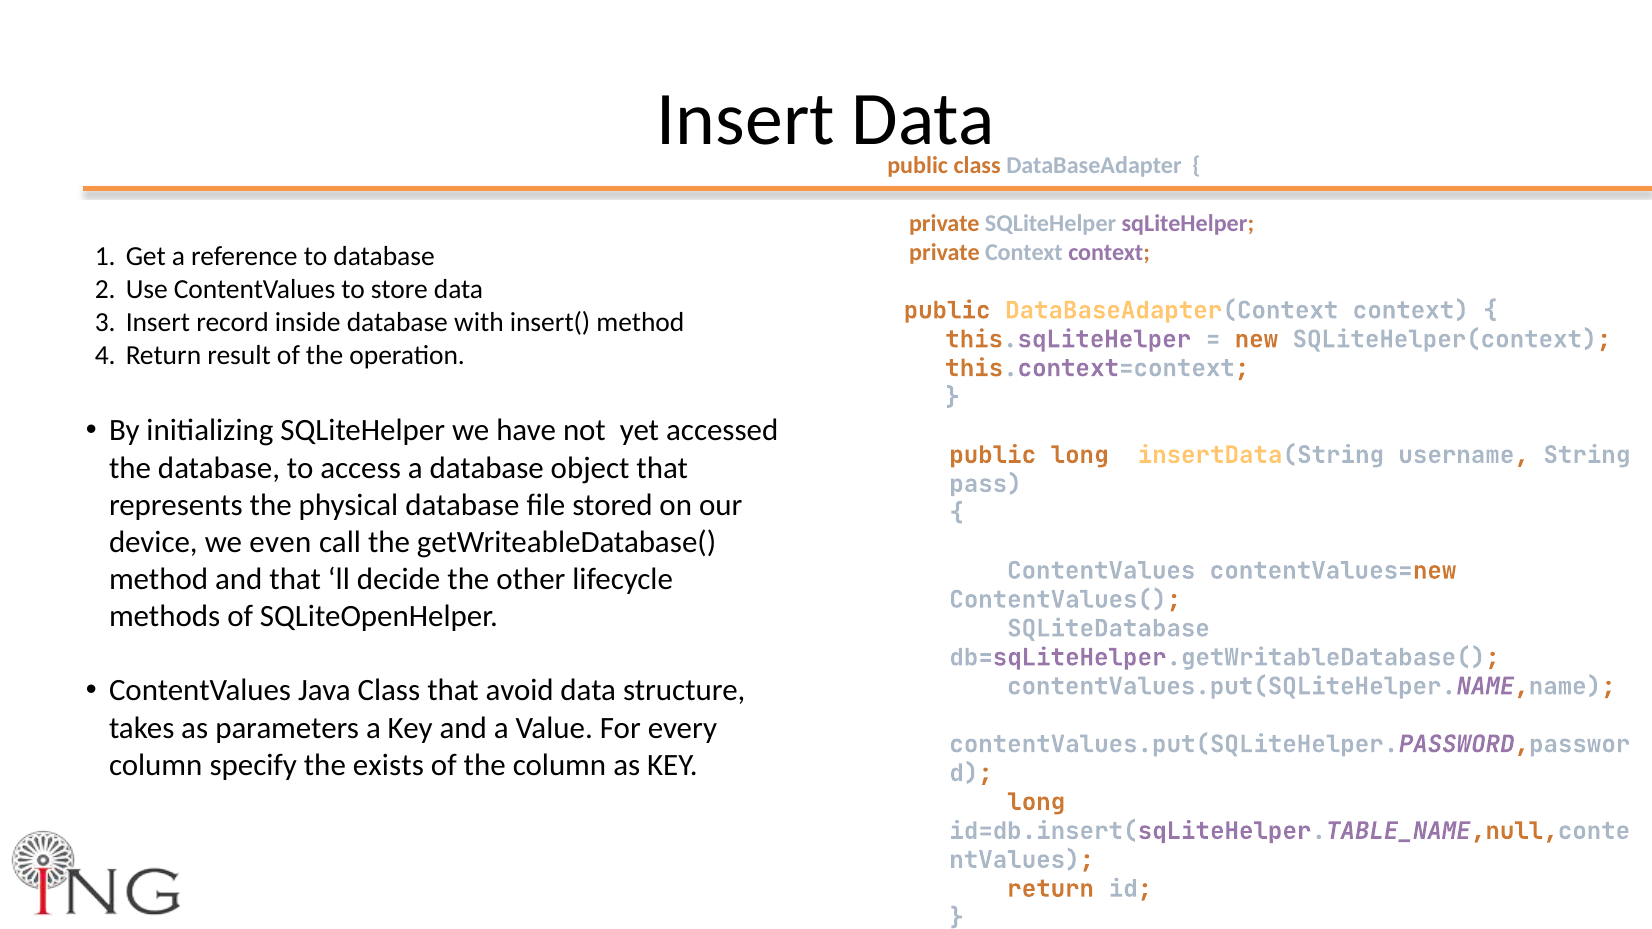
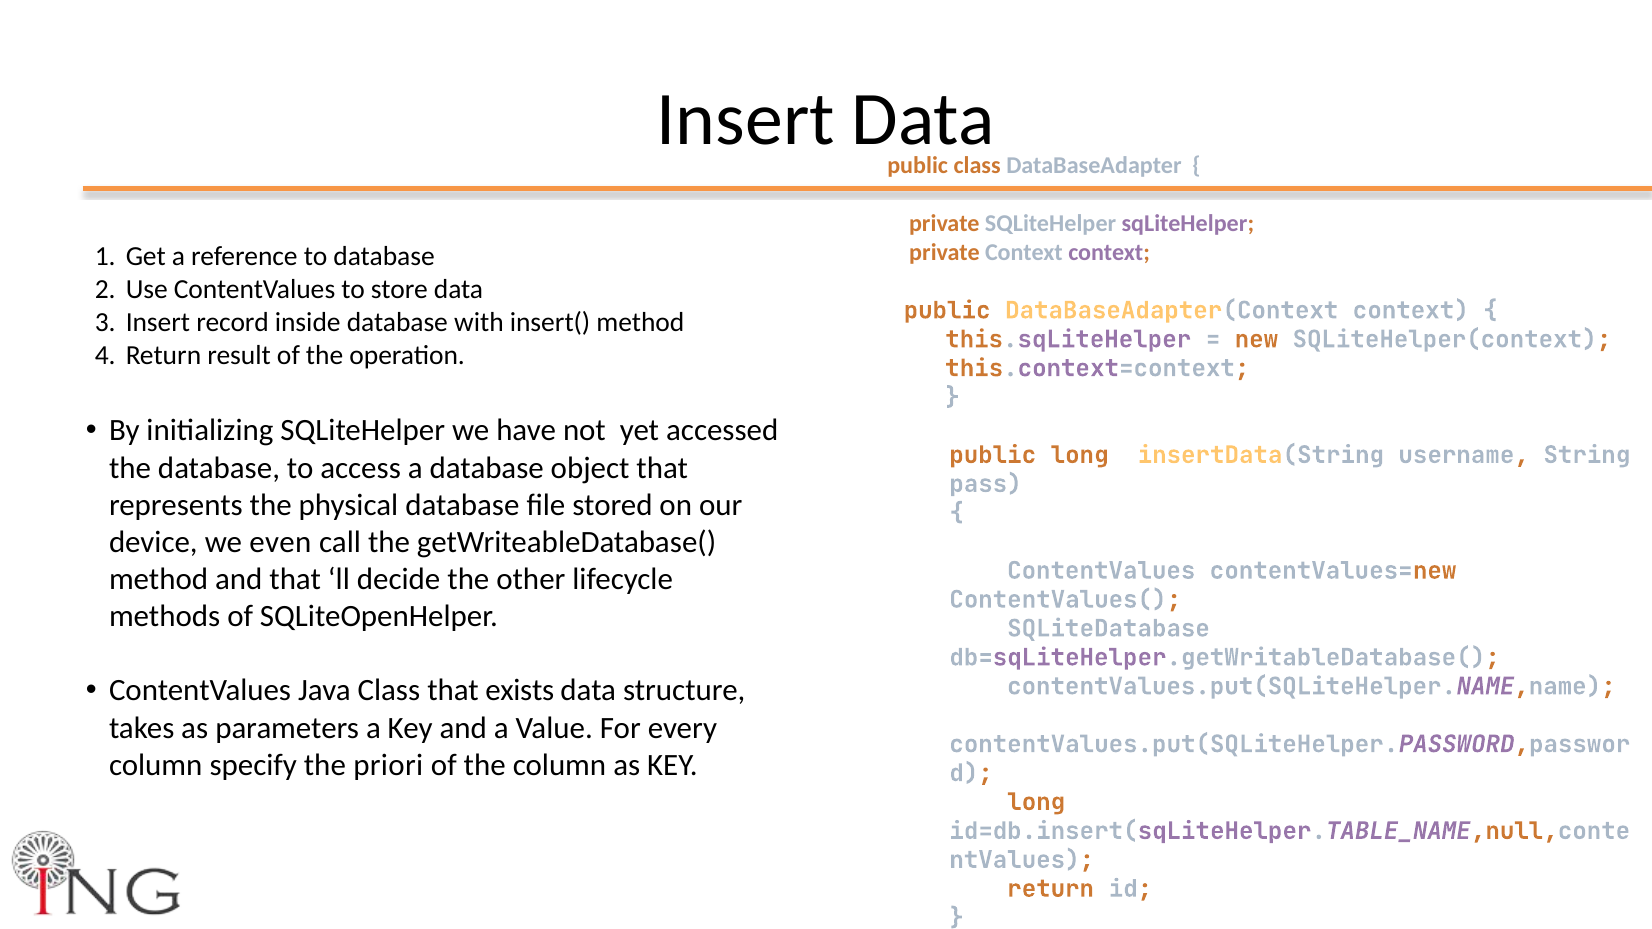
avoid: avoid -> exists
exists: exists -> priori
